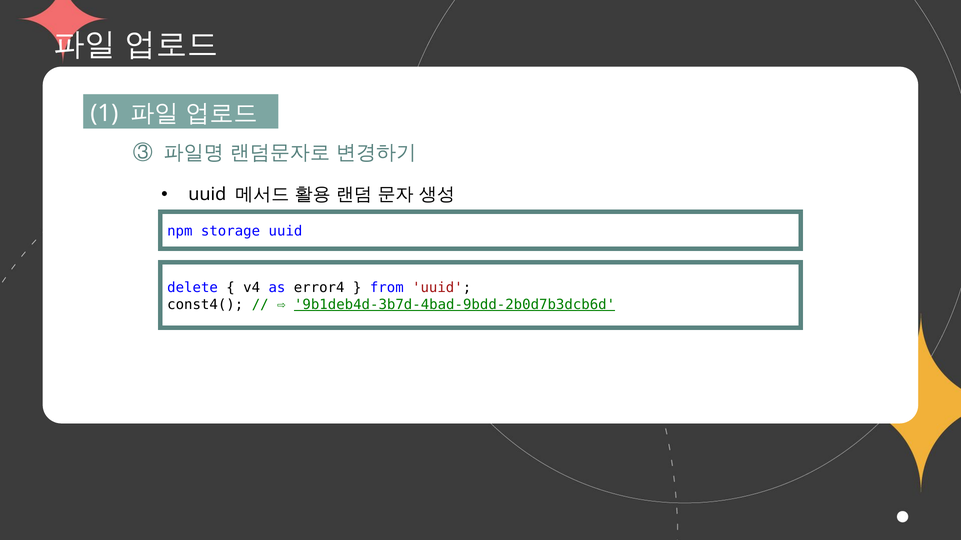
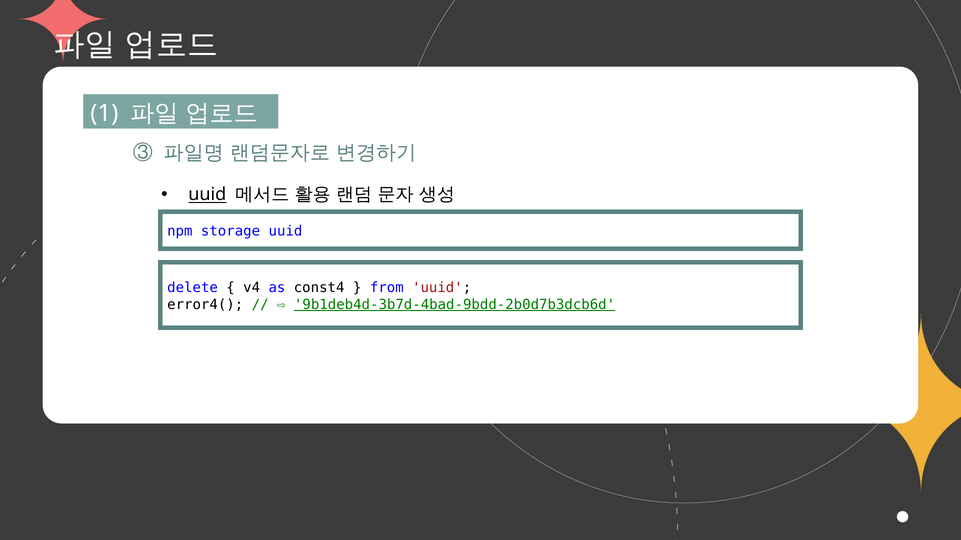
uuid at (207, 195) underline: none -> present
error4: error4 -> const4
const4(: const4( -> error4(
